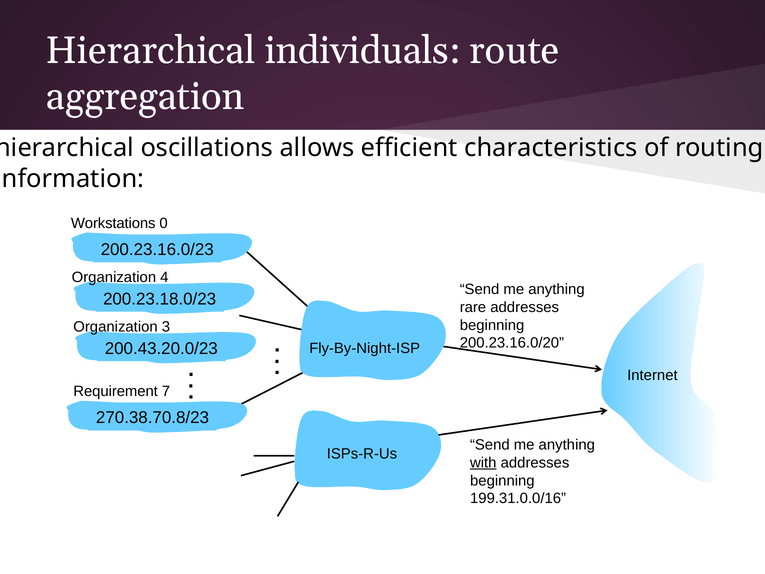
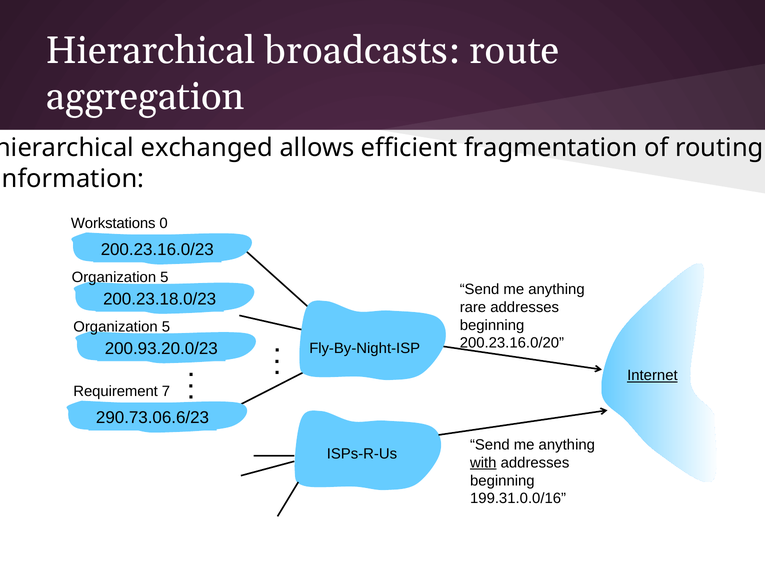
individuals: individuals -> broadcasts
oscillations: oscillations -> exchanged
characteristics: characteristics -> fragmentation
4 at (164, 277): 4 -> 5
3 at (166, 327): 3 -> 5
200.43.20.0/23: 200.43.20.0/23 -> 200.93.20.0/23
Internet underline: none -> present
270.38.70.8/23: 270.38.70.8/23 -> 290.73.06.6/23
